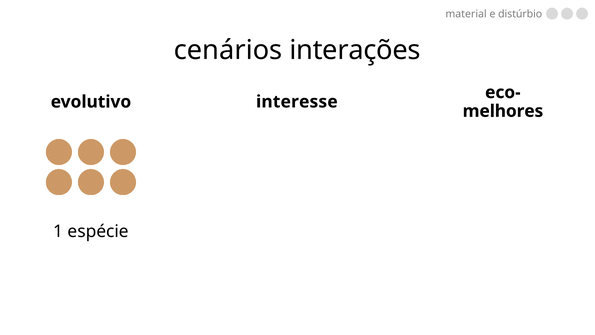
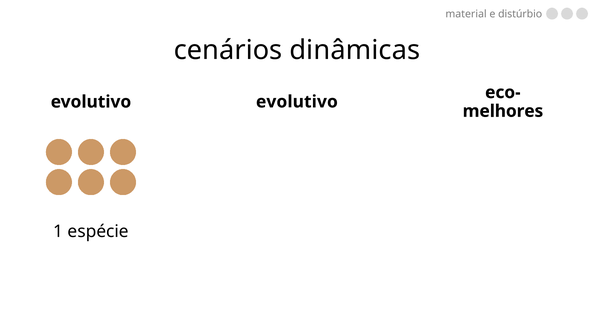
interações: interações -> dinâmicas
evolutivo interesse: interesse -> evolutivo
